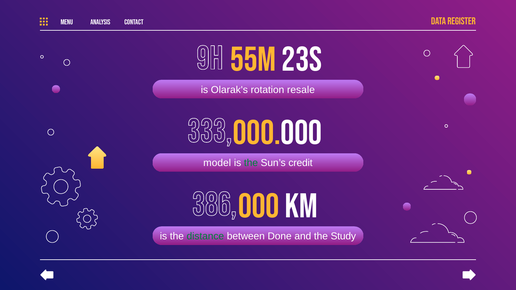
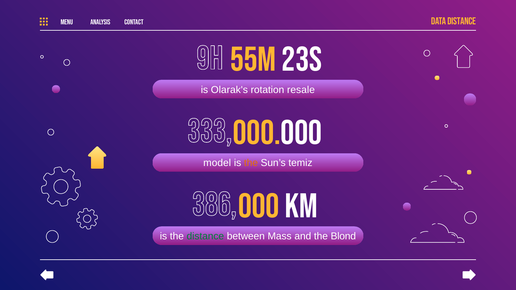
Data REGISTER: REGISTER -> DISTANCE
the at (251, 163) colour: green -> orange
credit: credit -> temiz
Done: Done -> Mass
Study: Study -> Blond
